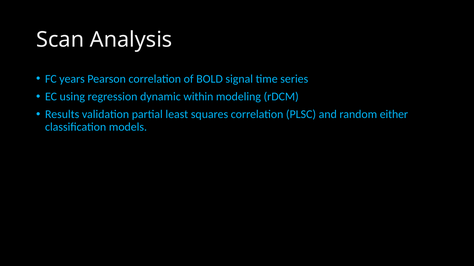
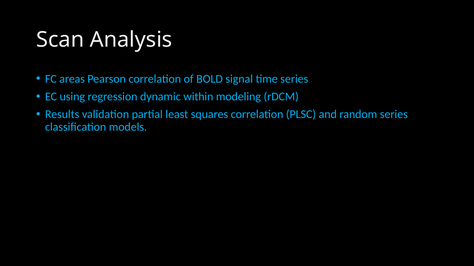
years: years -> areas
random either: either -> series
